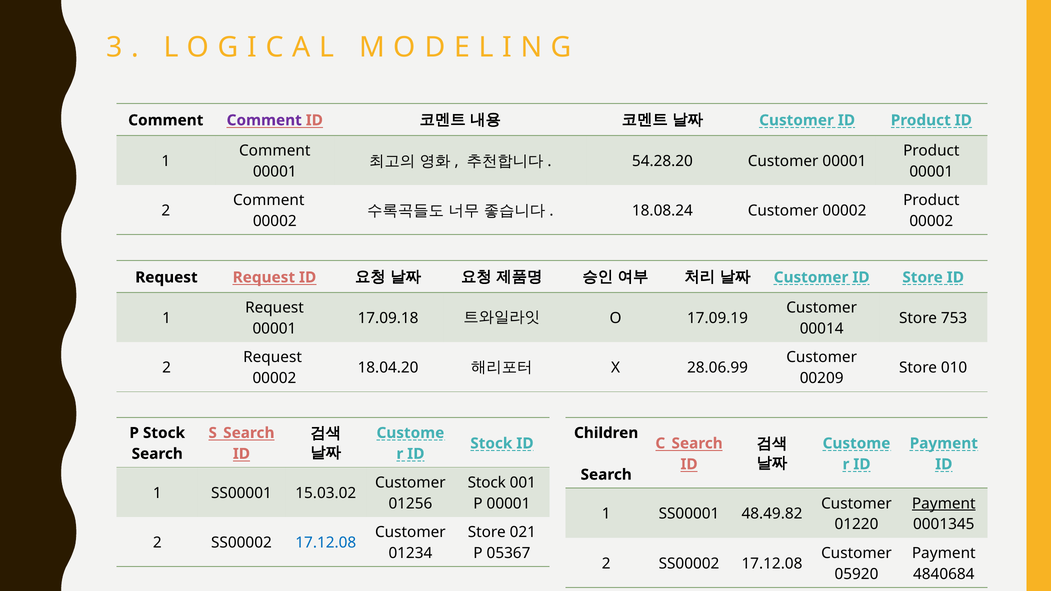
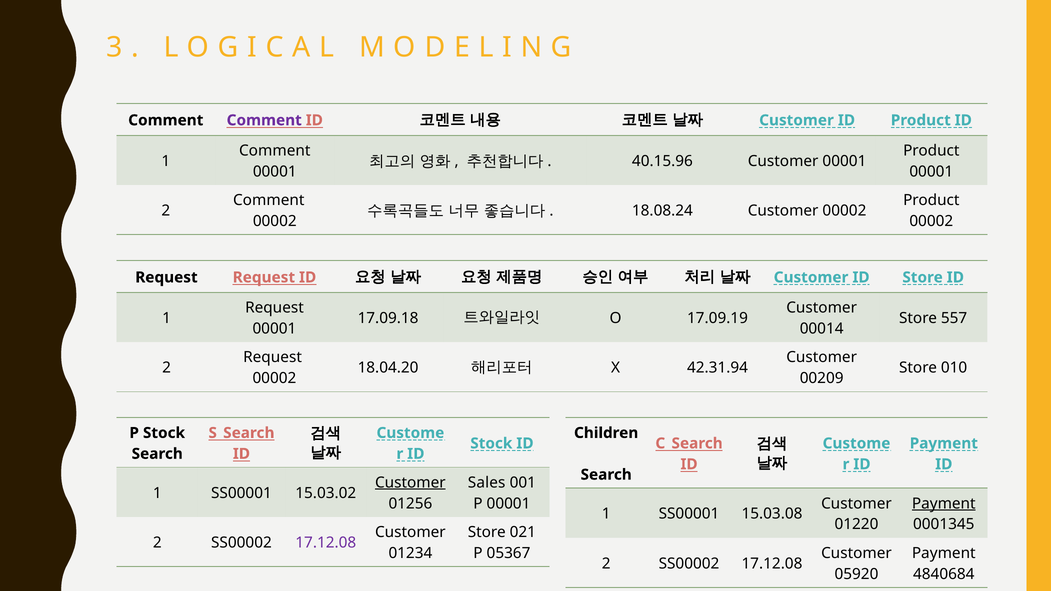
54.28.20: 54.28.20 -> 40.15.96
753: 753 -> 557
28.06.99: 28.06.99 -> 42.31.94
Customer at (410, 483) underline: none -> present
Stock at (487, 483): Stock -> Sales
48.49.82: 48.49.82 -> 15.03.08
17.12.08 at (326, 543) colour: blue -> purple
